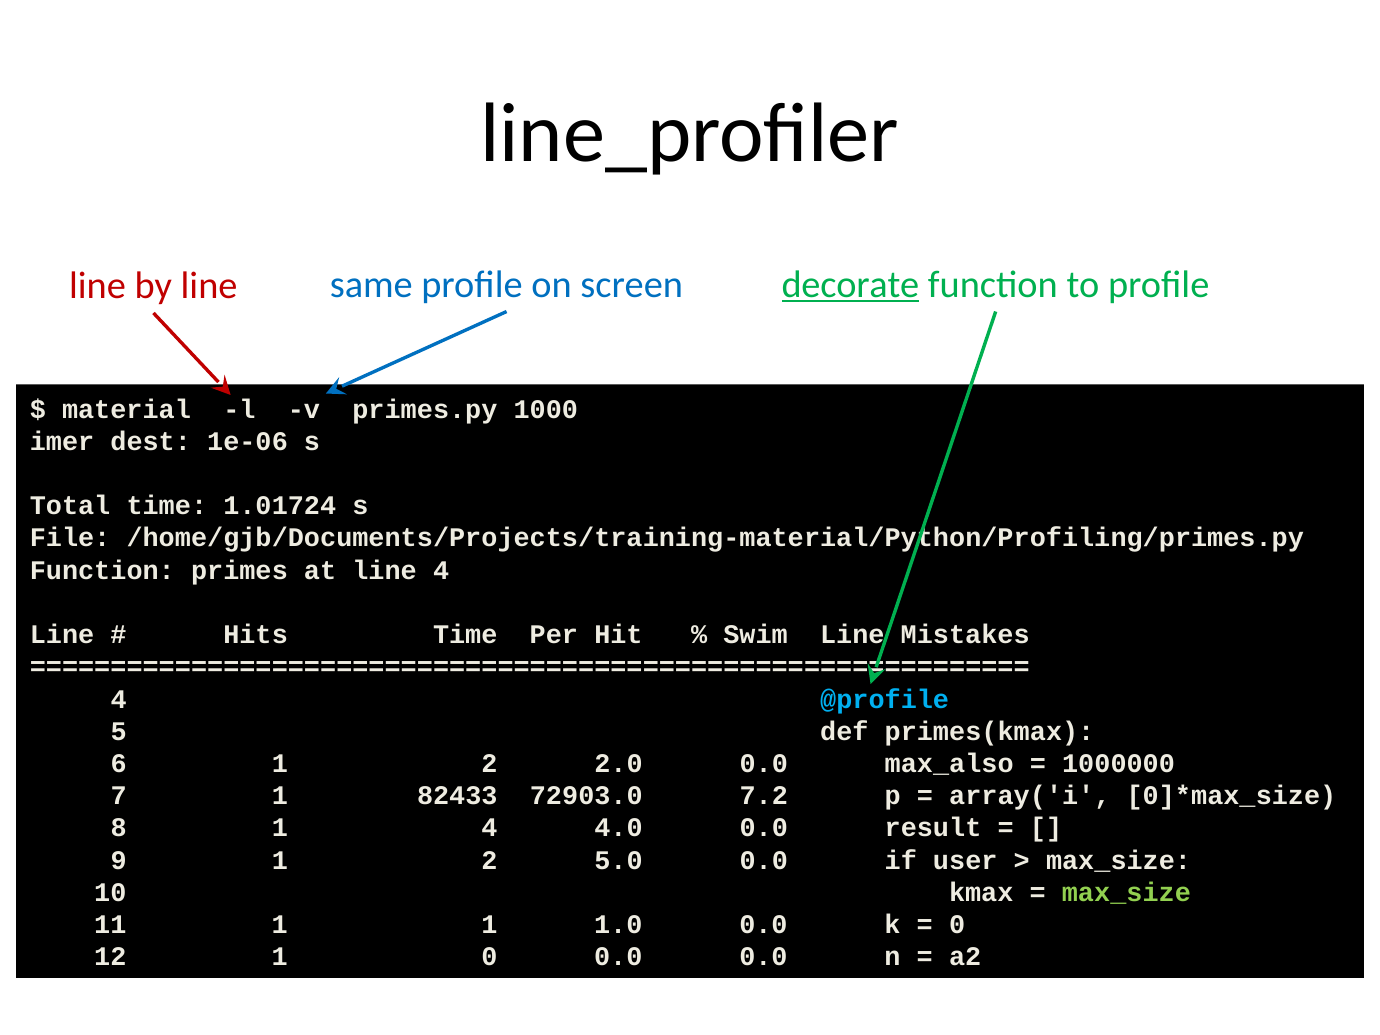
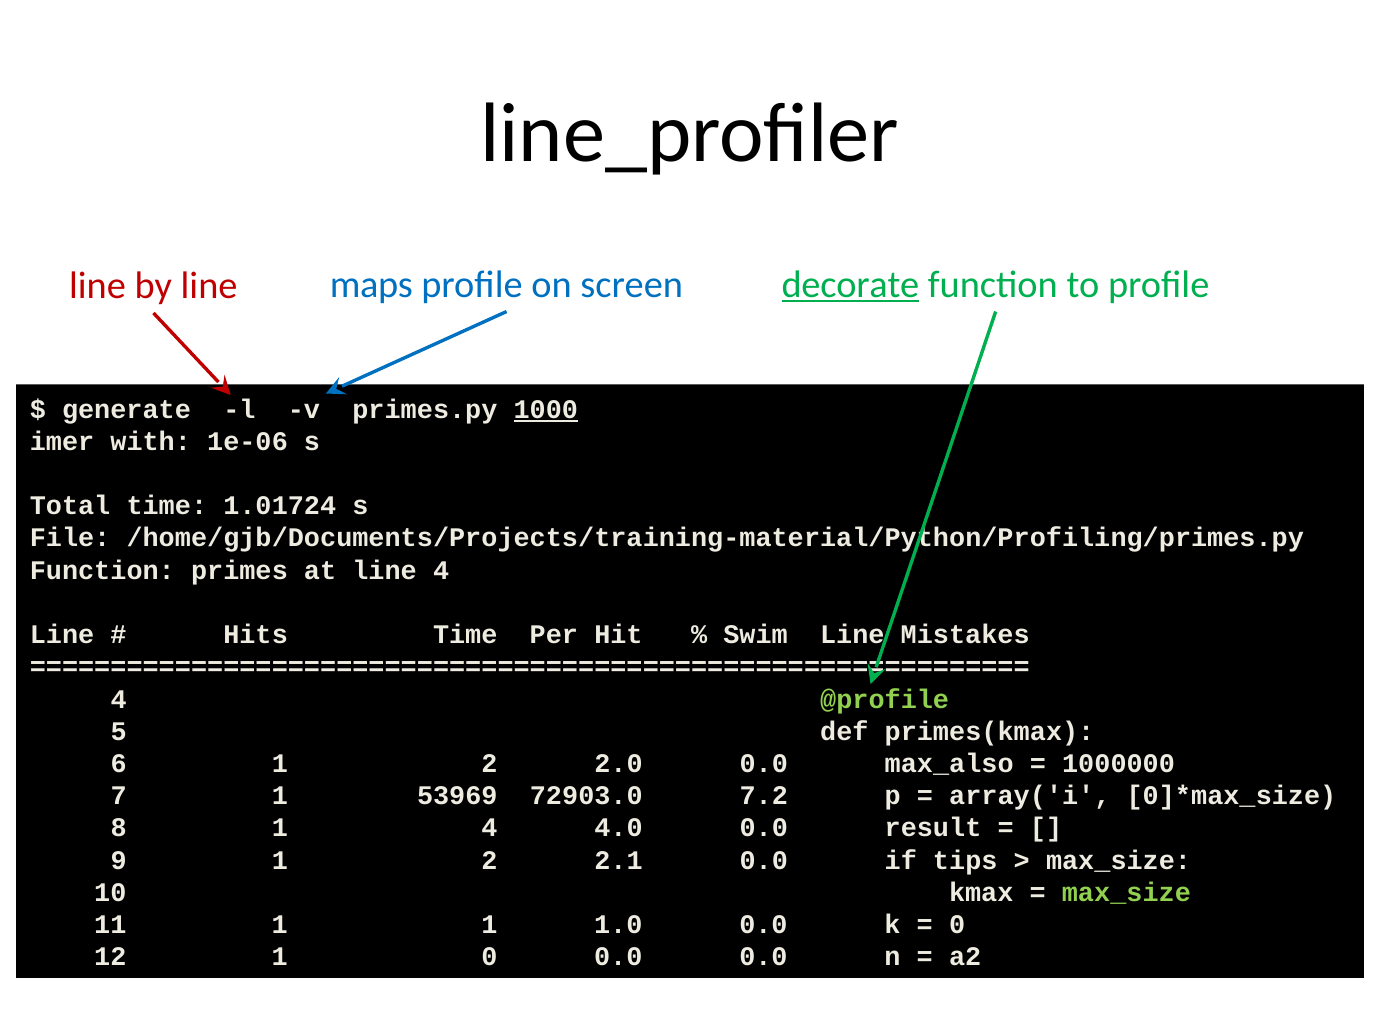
same: same -> maps
material: material -> generate
1000 underline: none -> present
dest: dest -> with
@profile colour: light blue -> light green
82433: 82433 -> 53969
5.0: 5.0 -> 2.1
user: user -> tips
